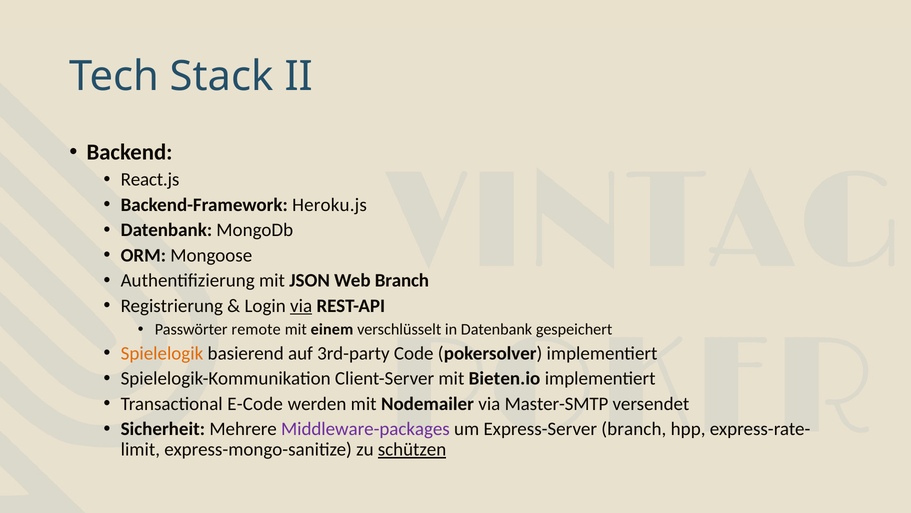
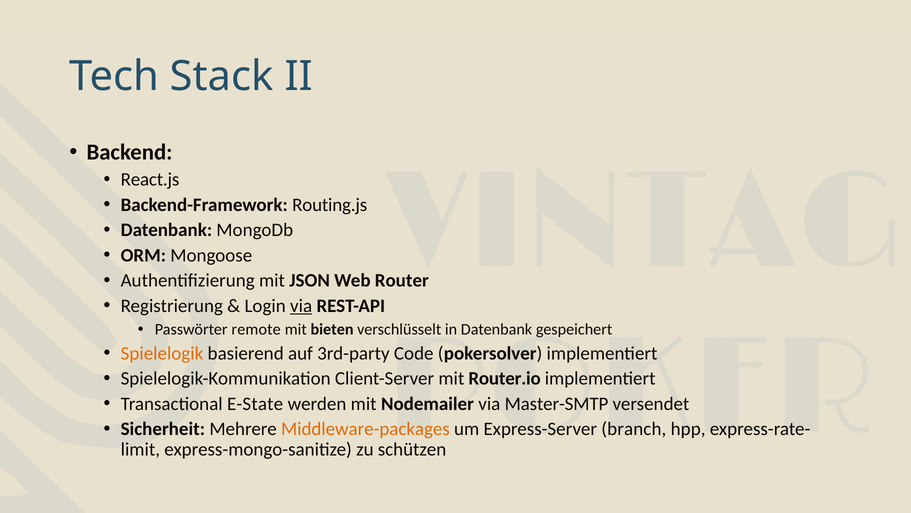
Heroku.js: Heroku.js -> Routing.js
Web Branch: Branch -> Router
einem: einem -> bieten
Bieten.io: Bieten.io -> Router.io
E-Code: E-Code -> E-State
Middleware-packages colour: purple -> orange
schützen underline: present -> none
